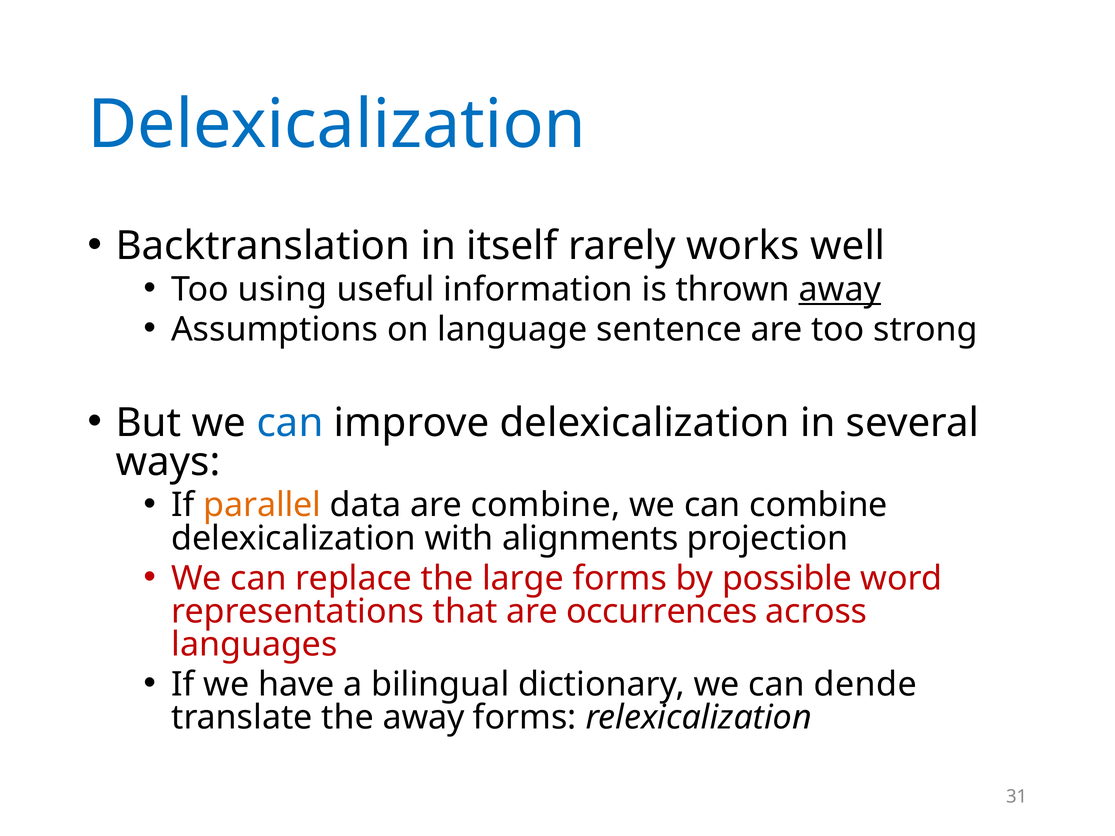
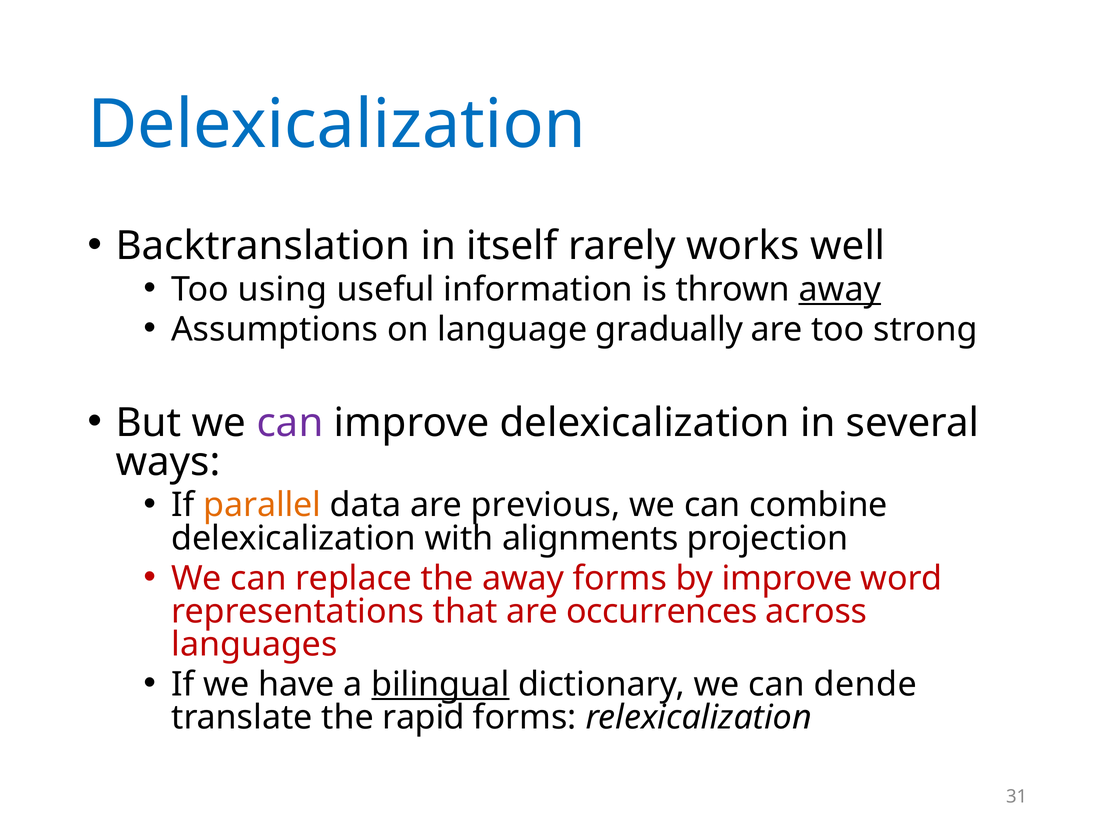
sentence: sentence -> gradually
can at (290, 423) colour: blue -> purple
are combine: combine -> previous
the large: large -> away
by possible: possible -> improve
bilingual underline: none -> present
the away: away -> rapid
